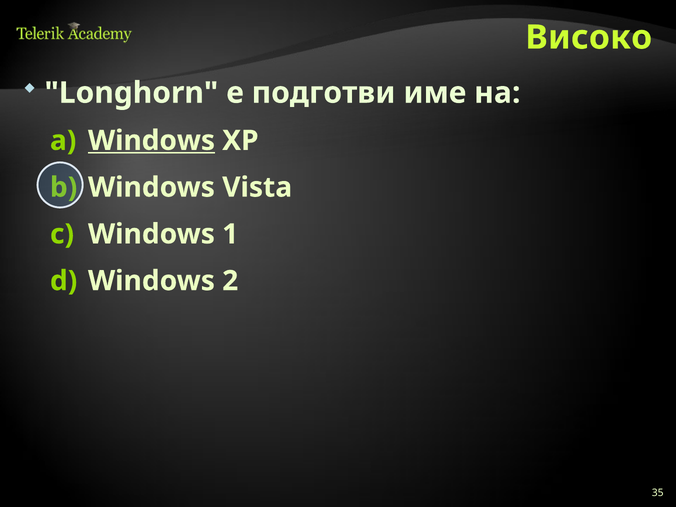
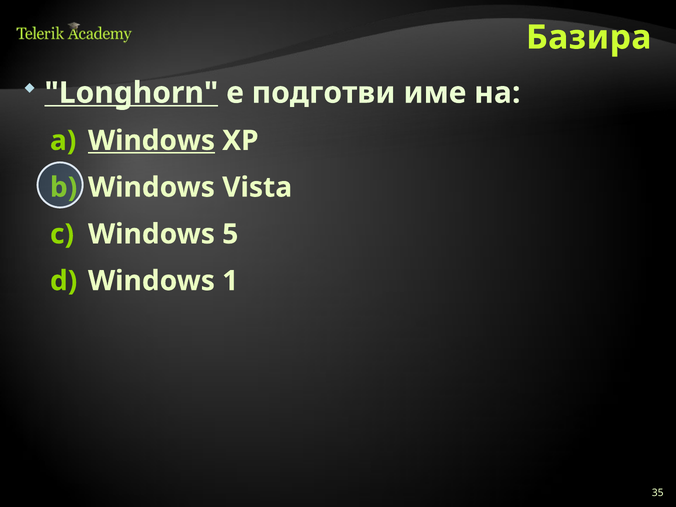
Високо: Високо -> Базира
Longhorn underline: none -> present
1: 1 -> 5
2: 2 -> 1
